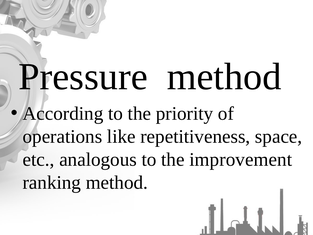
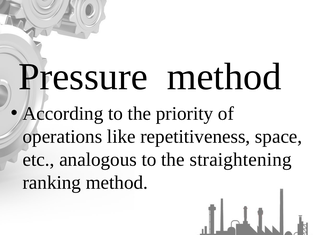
improvement: improvement -> straightening
